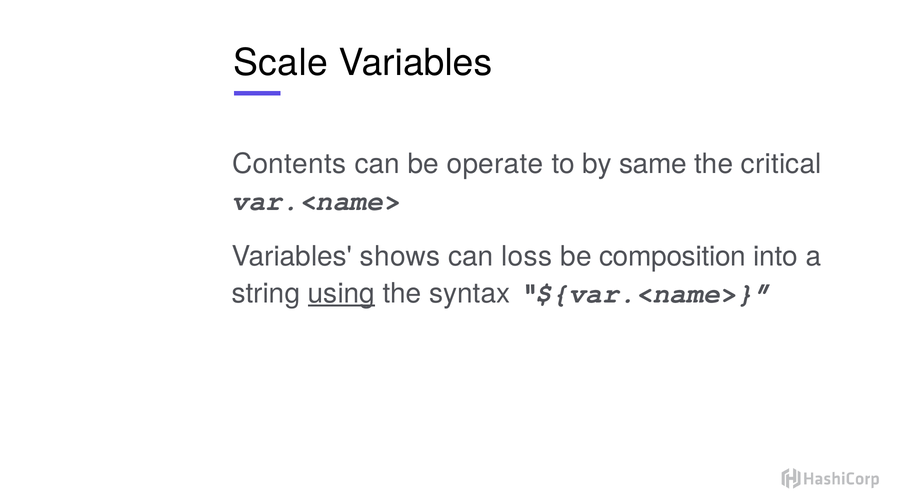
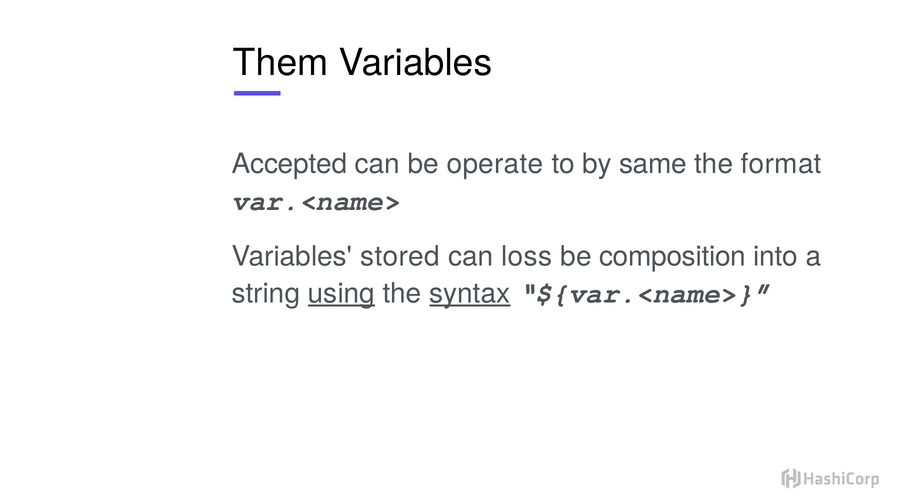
Scale: Scale -> Them
Contents: Contents -> Accepted
critical: critical -> format
shows: shows -> stored
syntax underline: none -> present
